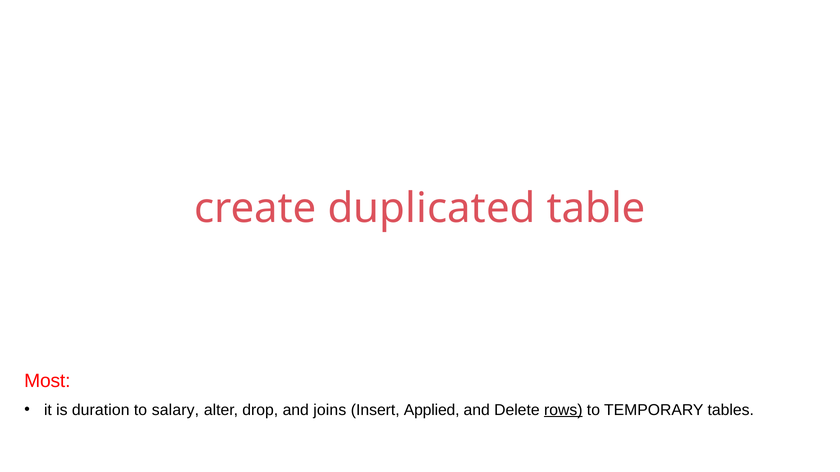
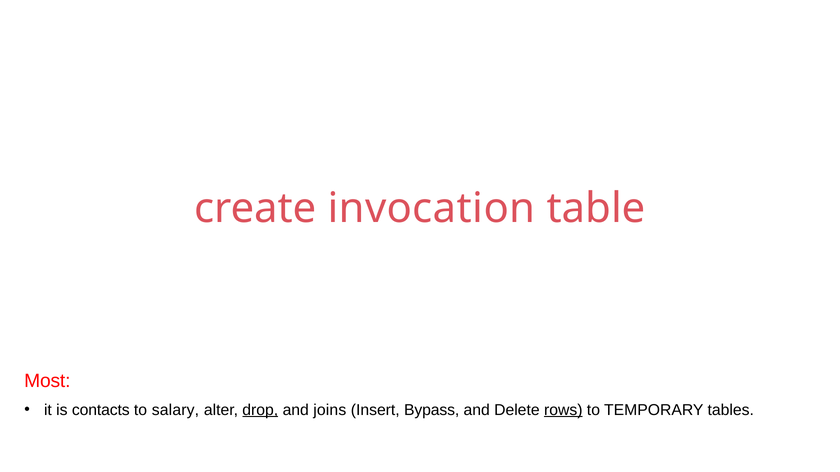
duplicated: duplicated -> invocation
duration: duration -> contacts
drop underline: none -> present
Applied: Applied -> Bypass
